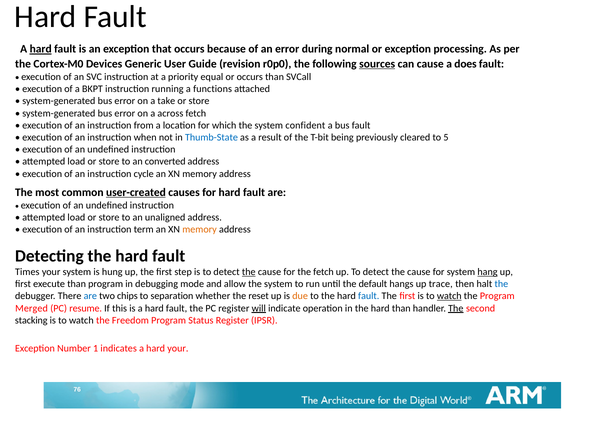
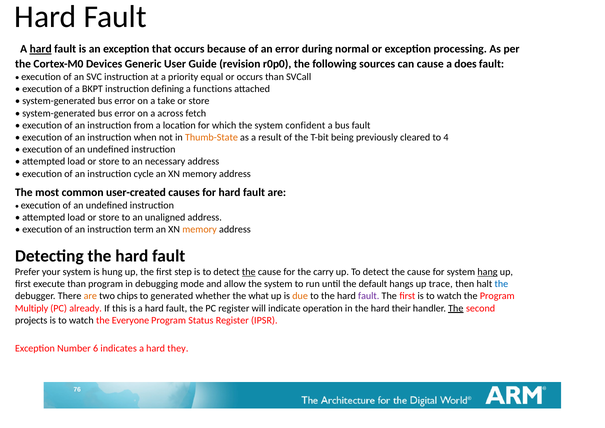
sources underline: present -> none
running: running -> defining
Thumb-State colour: blue -> orange
5: 5 -> 4
converted: converted -> necessary
user-created underline: present -> none
Times: Times -> Prefer
the fetch: fetch -> carry
are at (90, 296) colour: blue -> orange
separation: separation -> generated
reset: reset -> what
fault at (369, 296) colour: blue -> purple
watch at (449, 296) underline: present -> none
Merged: Merged -> Multiply
resume: resume -> already
will underline: present -> none
hard than: than -> their
stacking: stacking -> projects
Freedom: Freedom -> Everyone
1: 1 -> 6
hard your: your -> they
